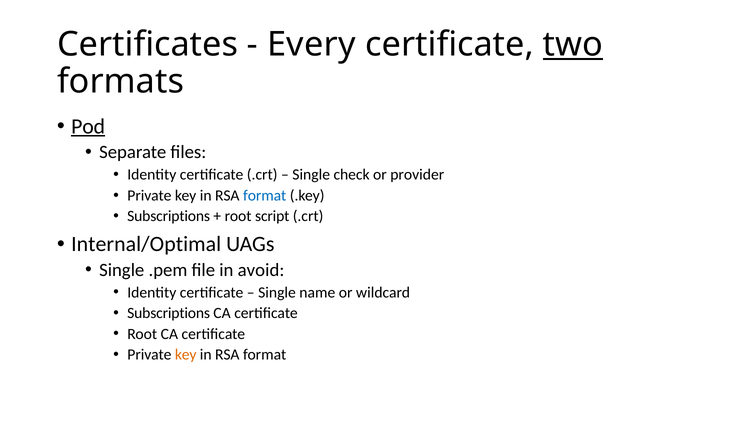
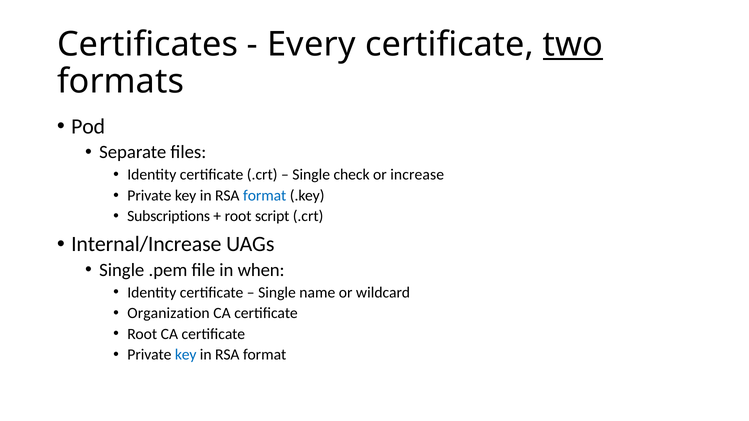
Pod underline: present -> none
provider: provider -> increase
Internal/Optimal: Internal/Optimal -> Internal/Increase
avoid: avoid -> when
Subscriptions at (169, 313): Subscriptions -> Organization
key at (186, 355) colour: orange -> blue
